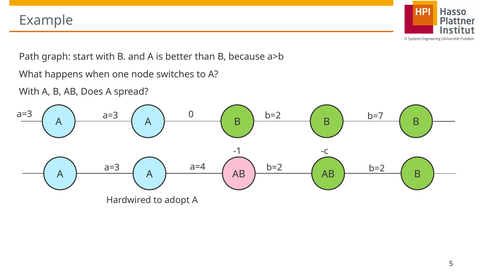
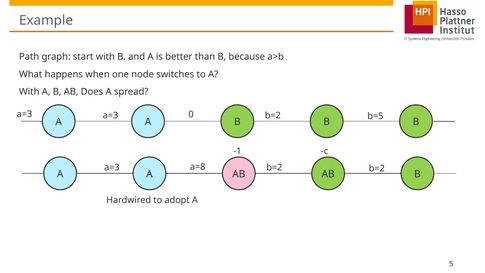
b=7: b=7 -> b=5
a=4: a=4 -> a=8
